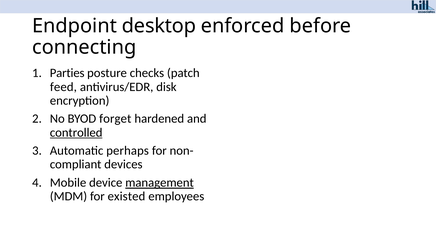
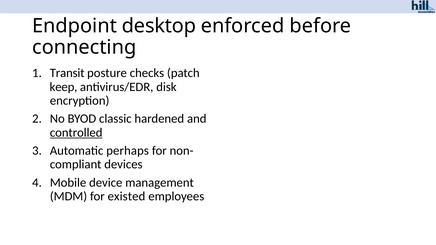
Parties: Parties -> Transit
feed: feed -> keep
forget: forget -> classic
management underline: present -> none
